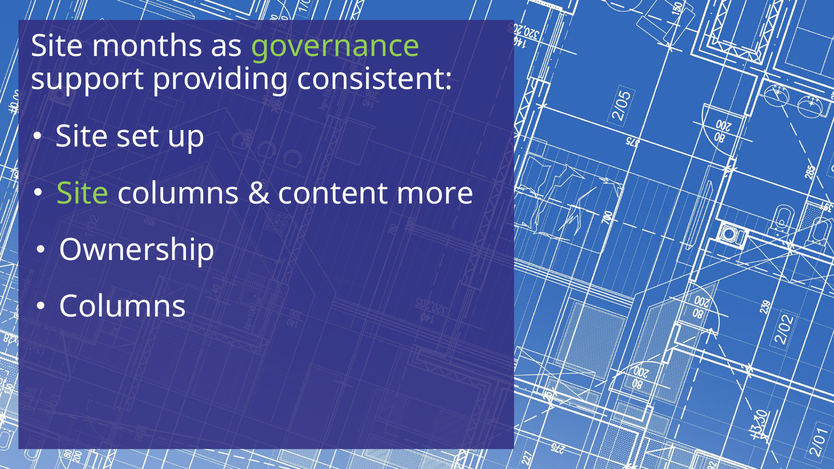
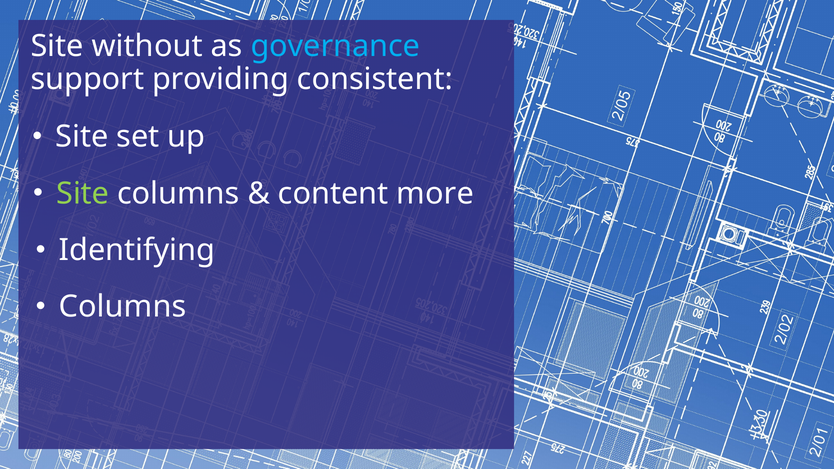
months: months -> without
governance colour: light green -> light blue
Ownership: Ownership -> Identifying
